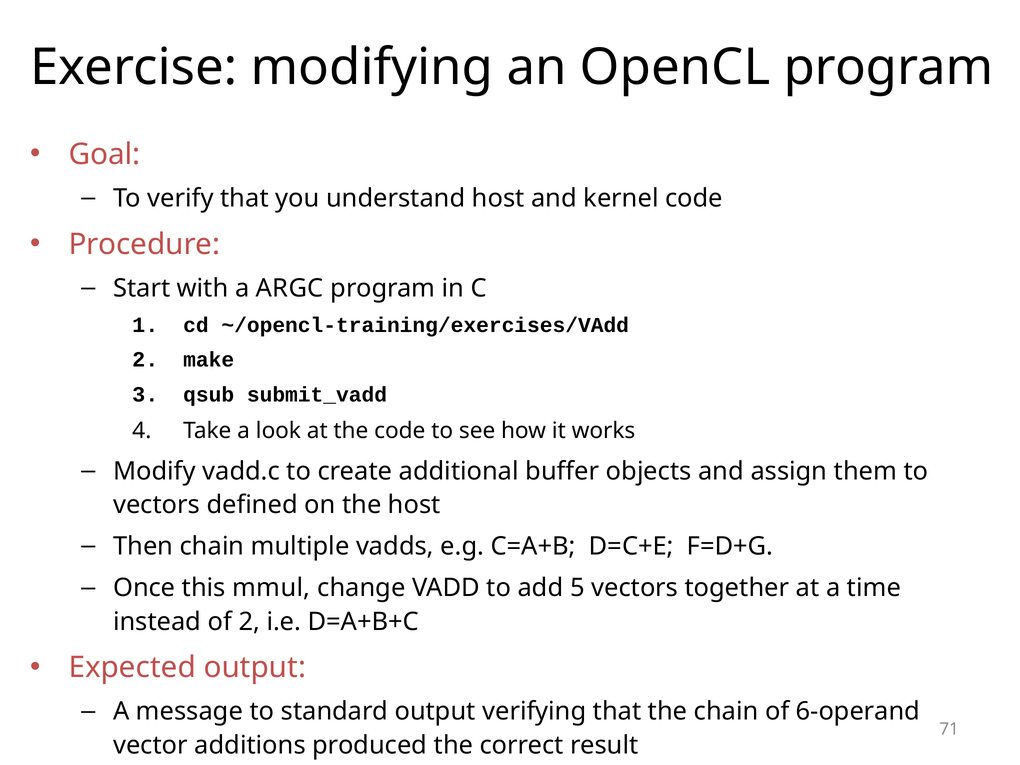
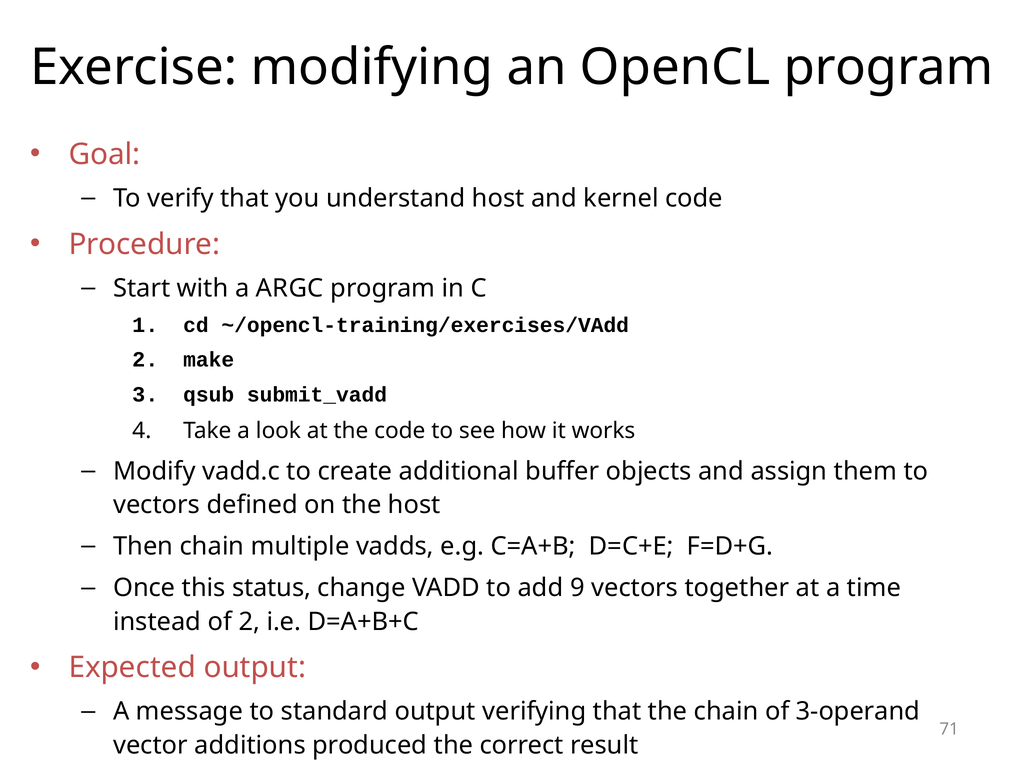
mmul: mmul -> status
5: 5 -> 9
6-operand: 6-operand -> 3-operand
